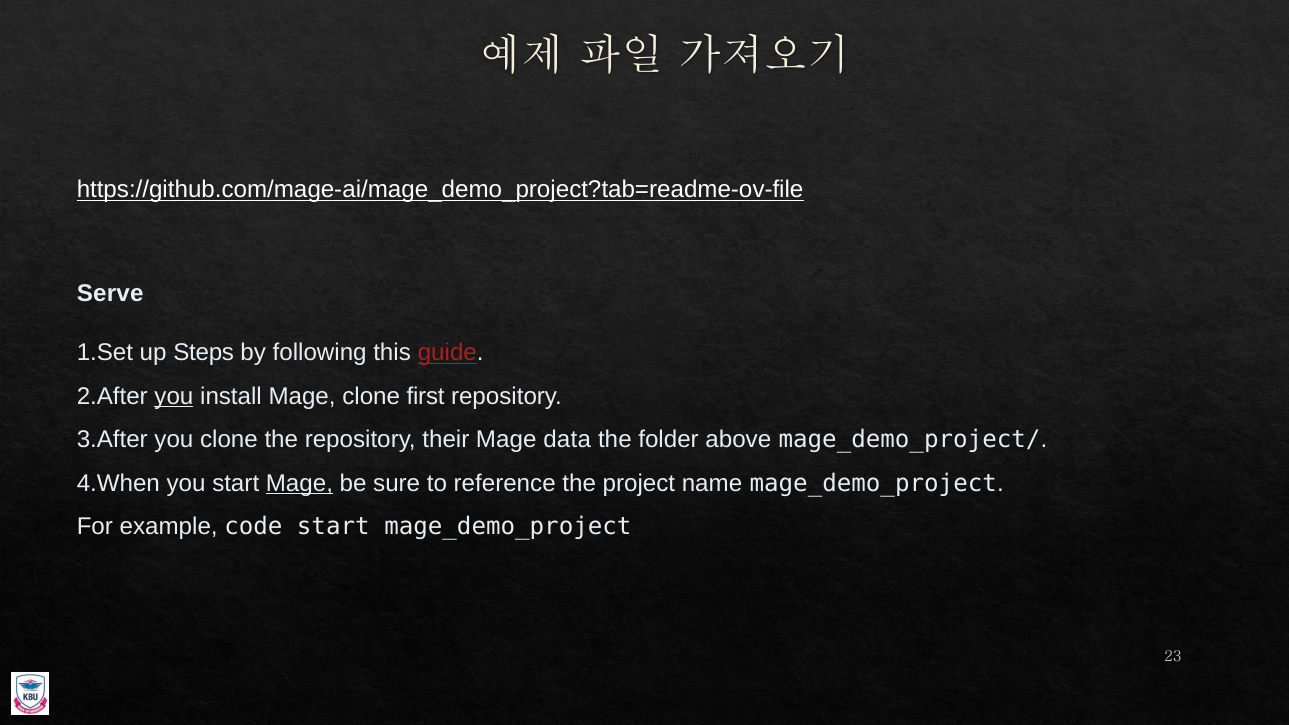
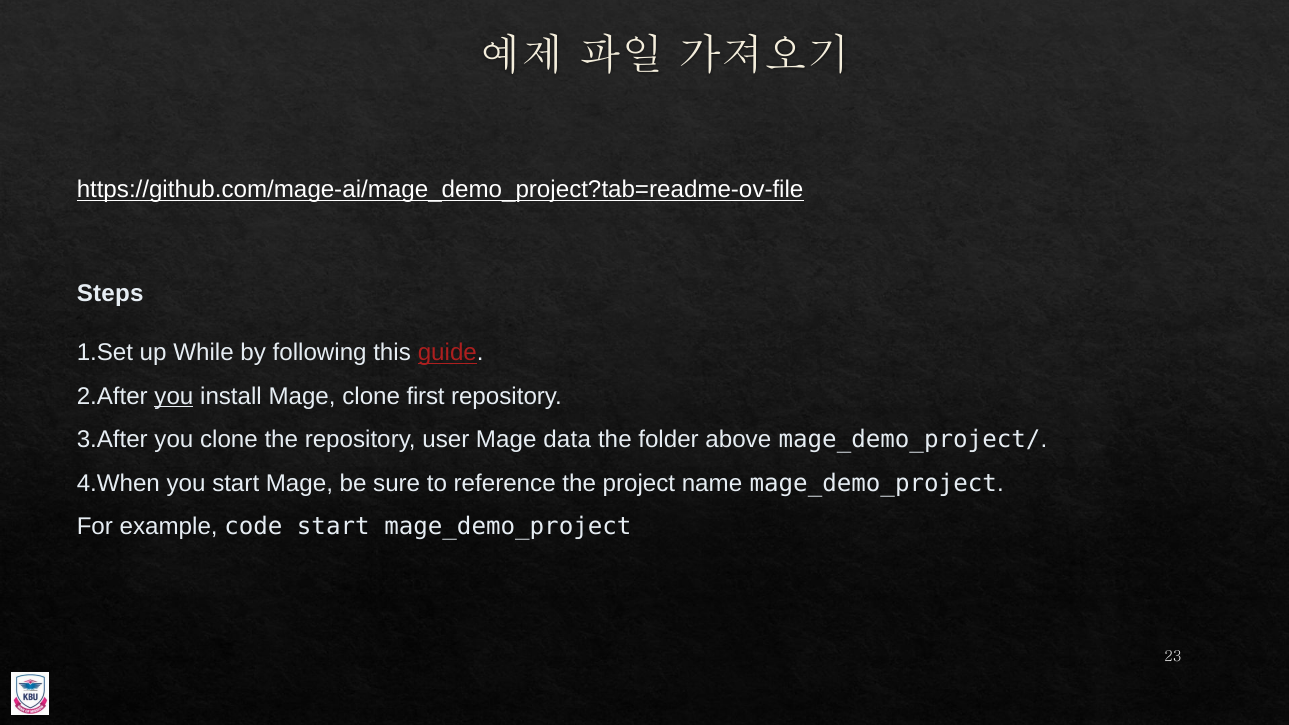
Serve: Serve -> Steps
Steps: Steps -> While
their: their -> user
Mage at (299, 483) underline: present -> none
